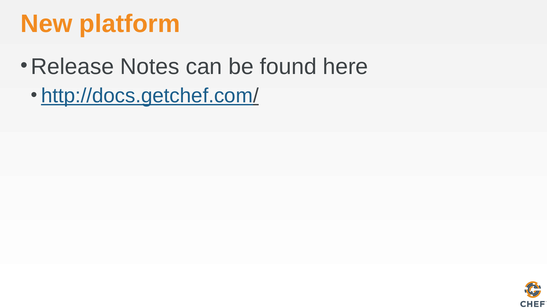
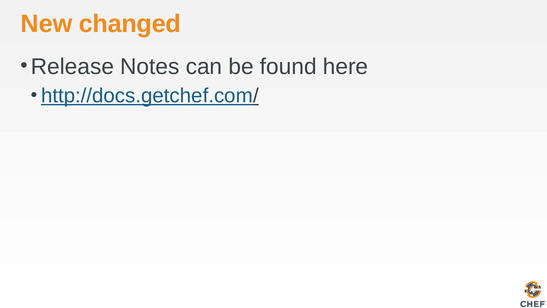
platform: platform -> changed
